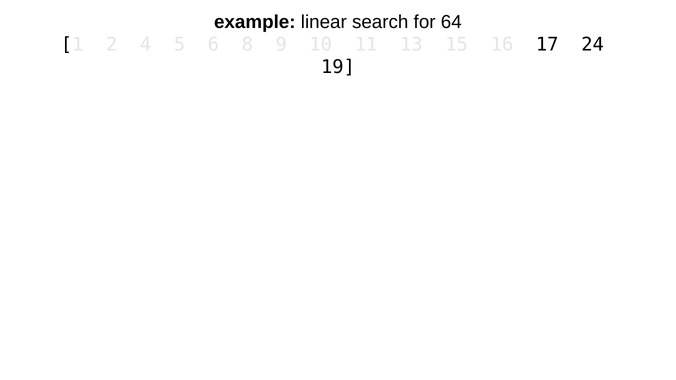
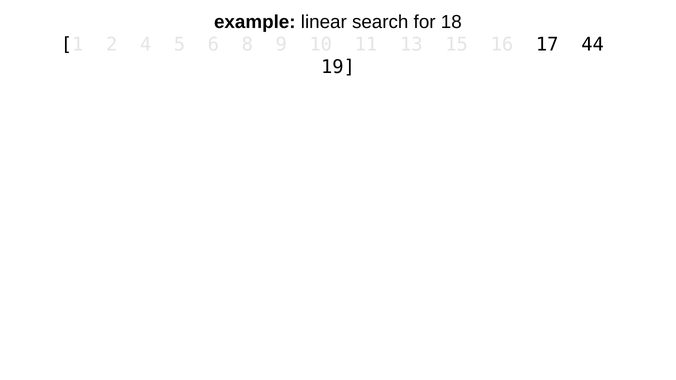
64: 64 -> 18
24: 24 -> 44
